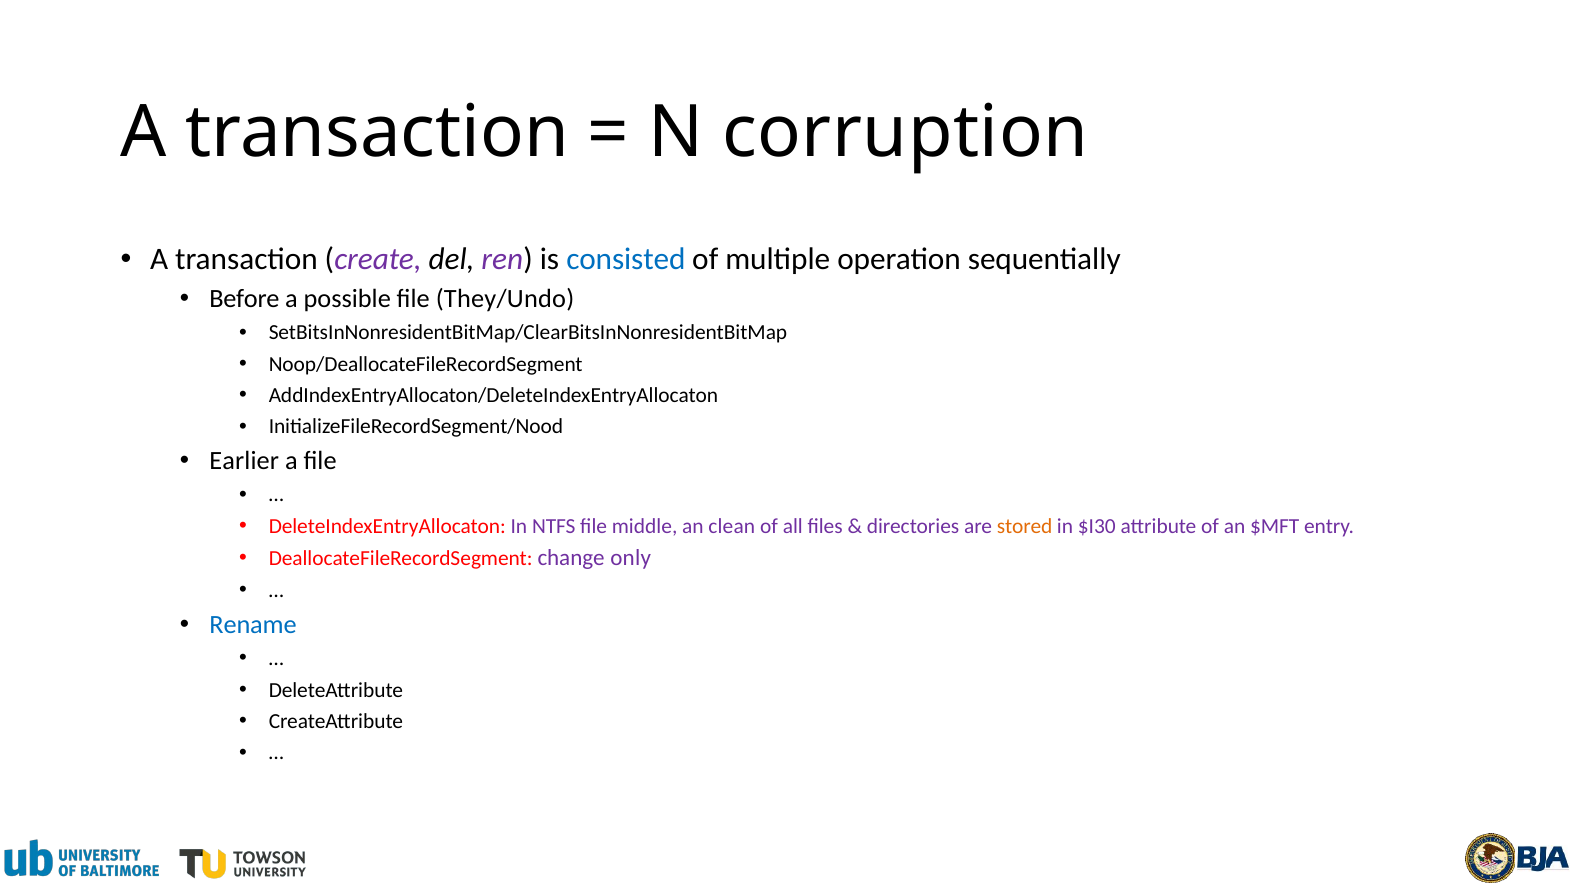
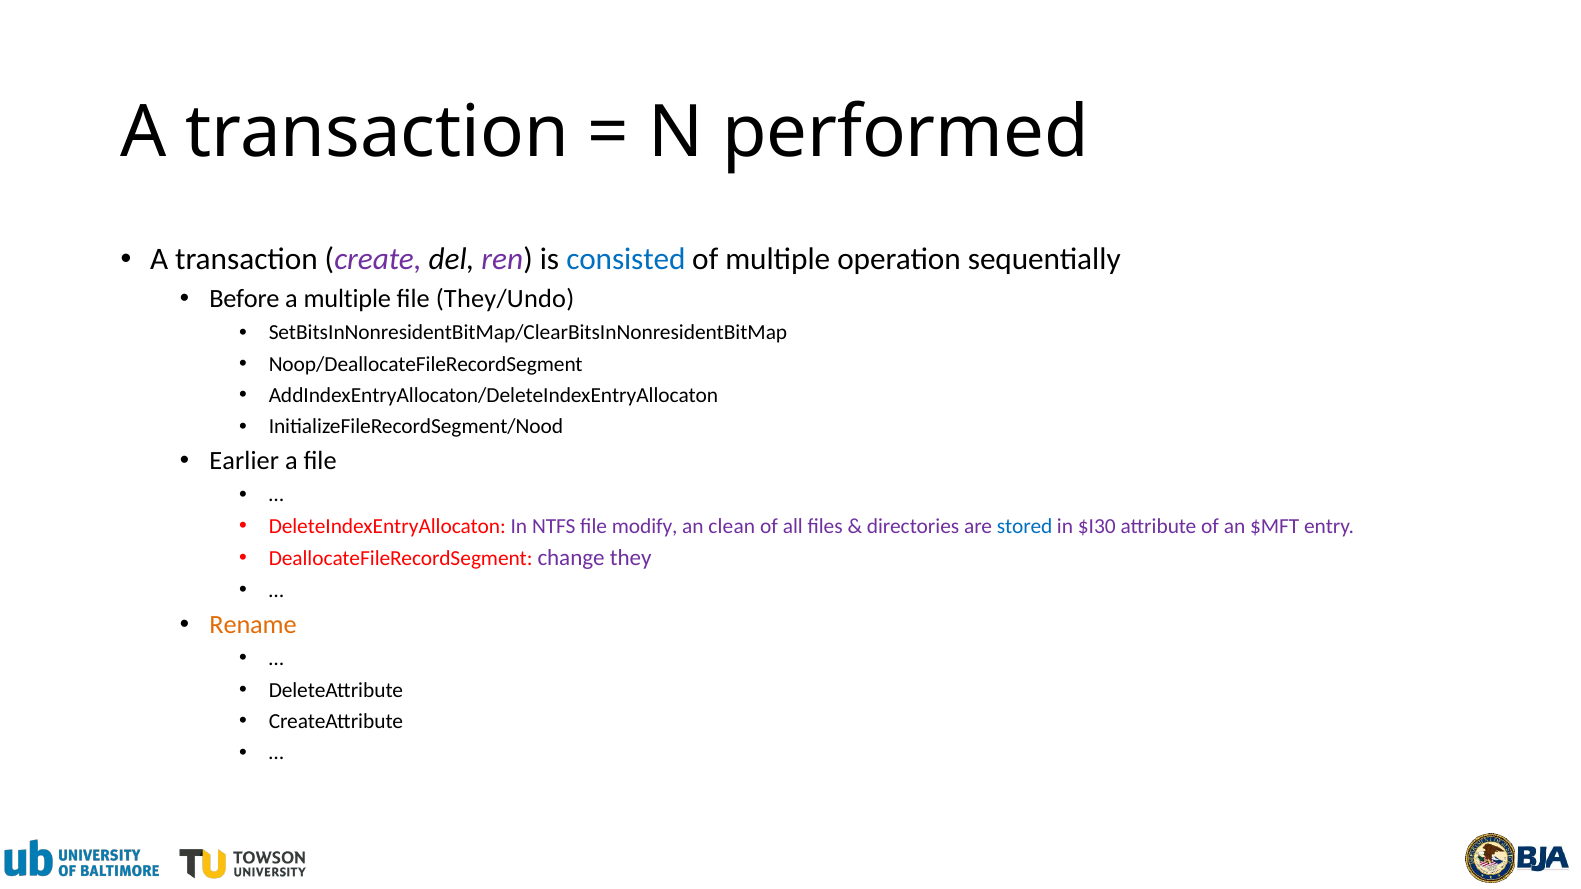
corruption: corruption -> performed
a possible: possible -> multiple
middle: middle -> modify
stored colour: orange -> blue
only: only -> they
Rename colour: blue -> orange
